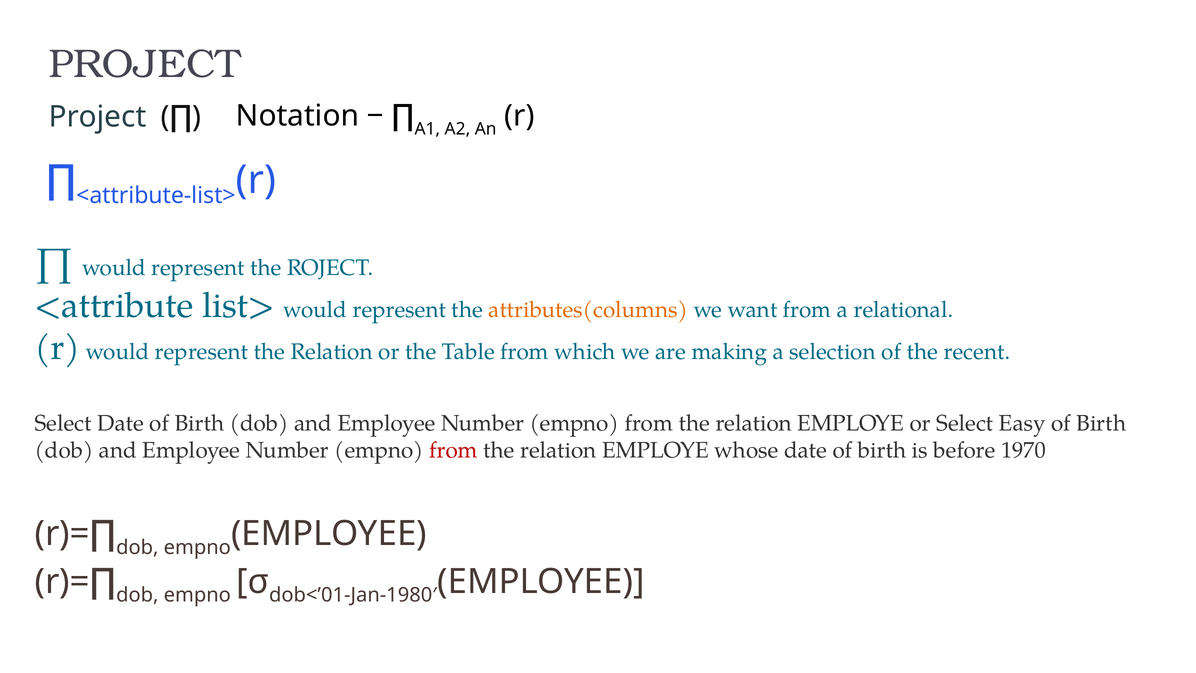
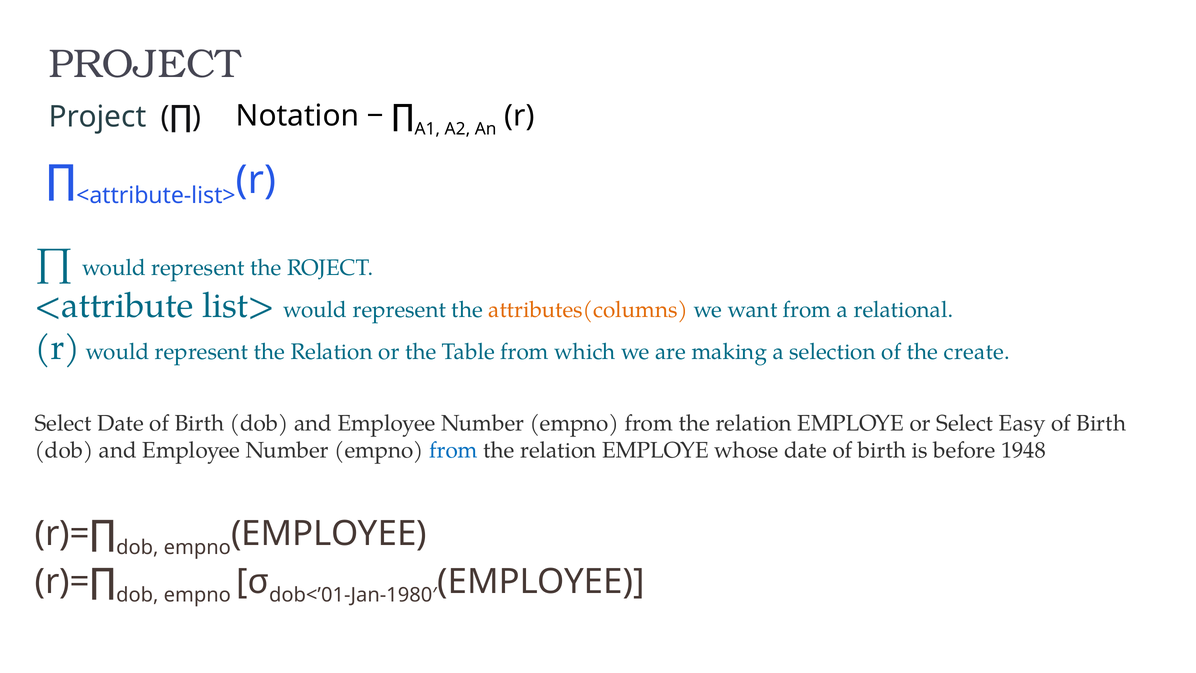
recent: recent -> create
from at (453, 450) colour: red -> blue
1970: 1970 -> 1948
